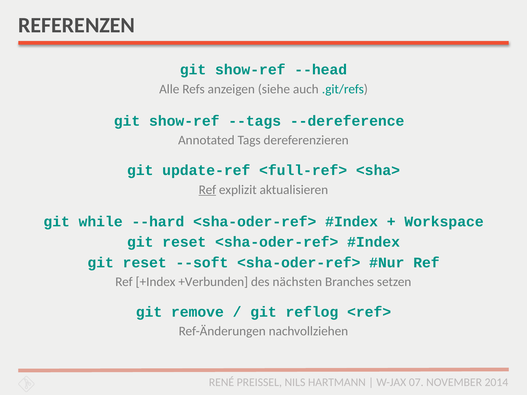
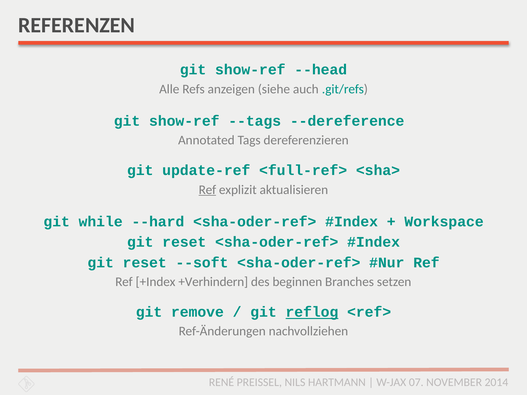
+Verbunden: +Verbunden -> +Verhindern
nächsten: nächsten -> beginnen
reflog underline: none -> present
